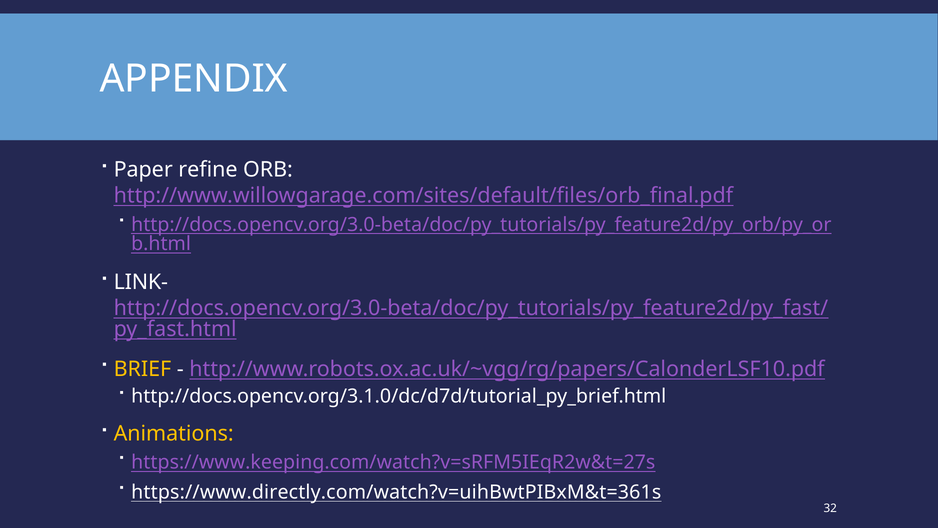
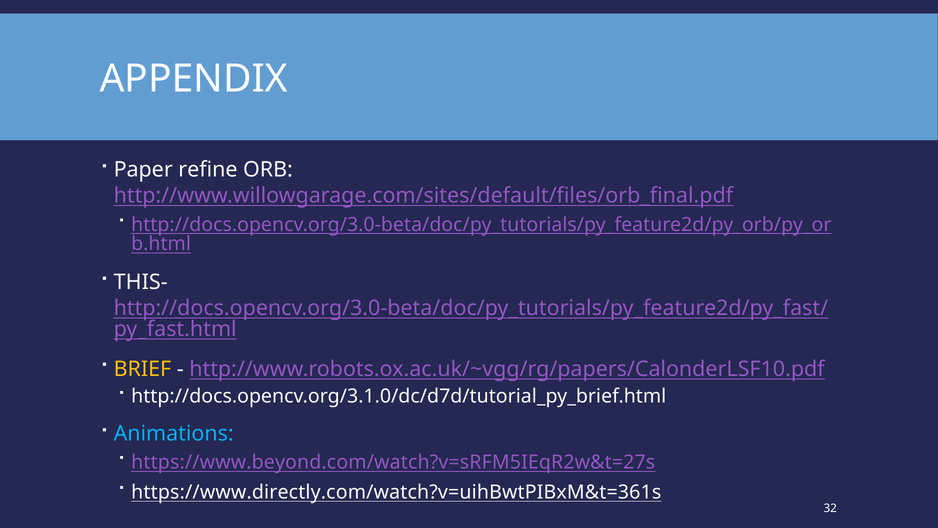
LINK-: LINK- -> THIS-
Animations colour: yellow -> light blue
https://www.keeping.com/watch?v=sRFM5IEqR2w&t=27s: https://www.keeping.com/watch?v=sRFM5IEqR2w&t=27s -> https://www.beyond.com/watch?v=sRFM5IEqR2w&t=27s
